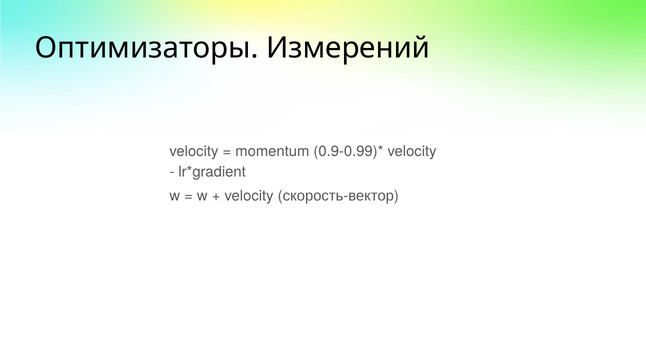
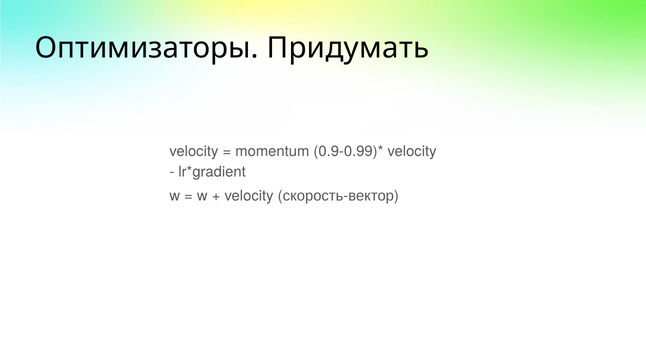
Измерений: Измерений -> Придумать
